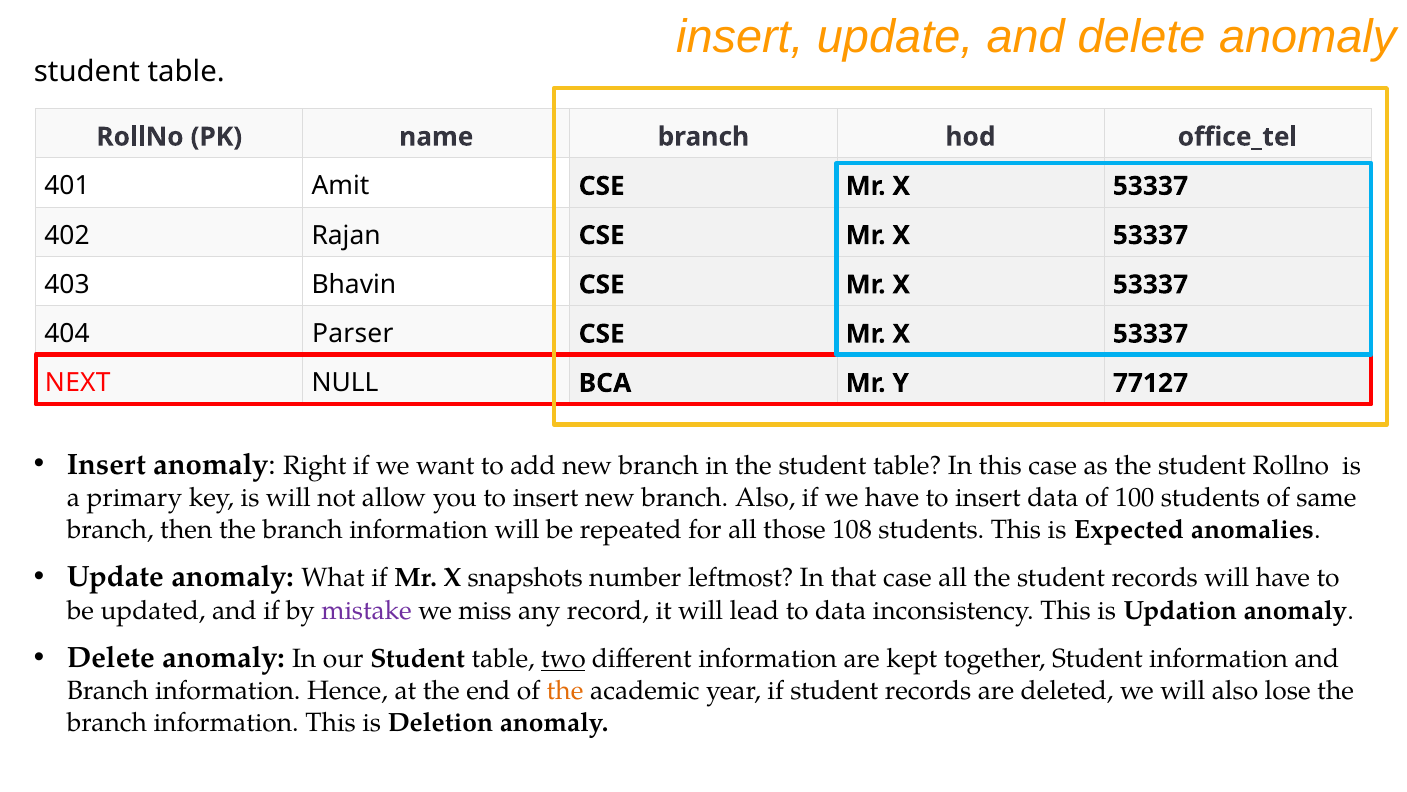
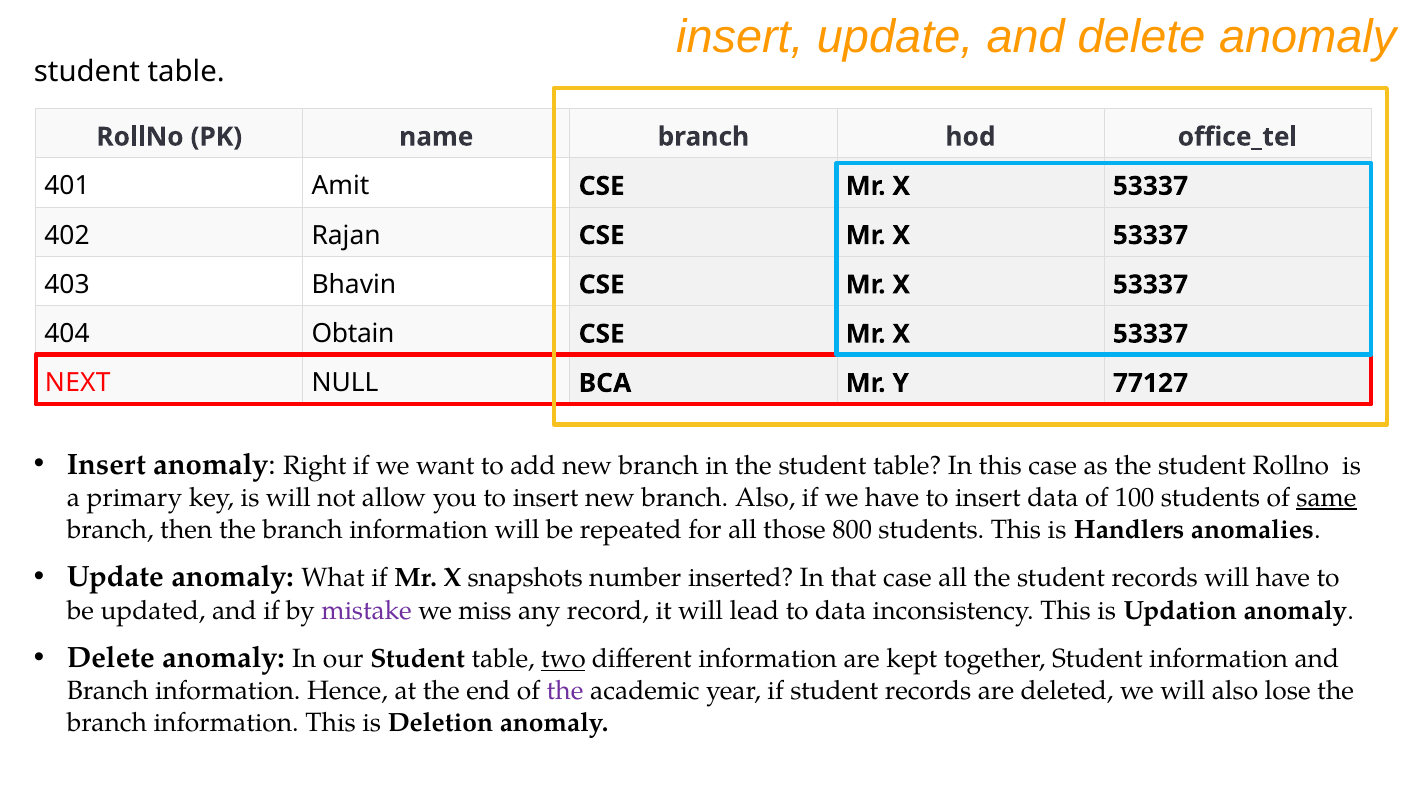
Parser: Parser -> Obtain
same underline: none -> present
108: 108 -> 800
Expected: Expected -> Handlers
leftmost: leftmost -> inserted
the at (565, 691) colour: orange -> purple
